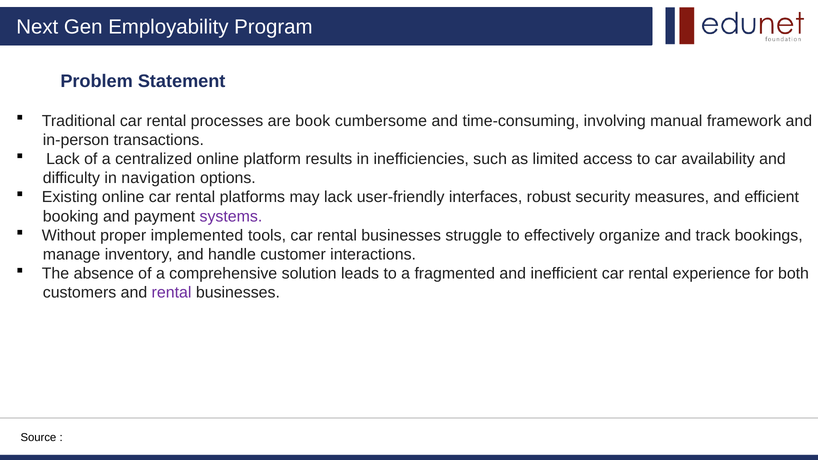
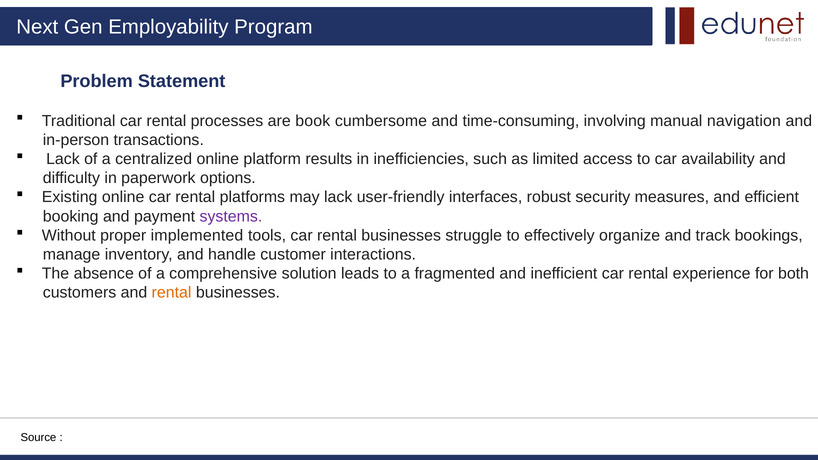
framework: framework -> navigation
navigation: navigation -> paperwork
rental at (172, 293) colour: purple -> orange
